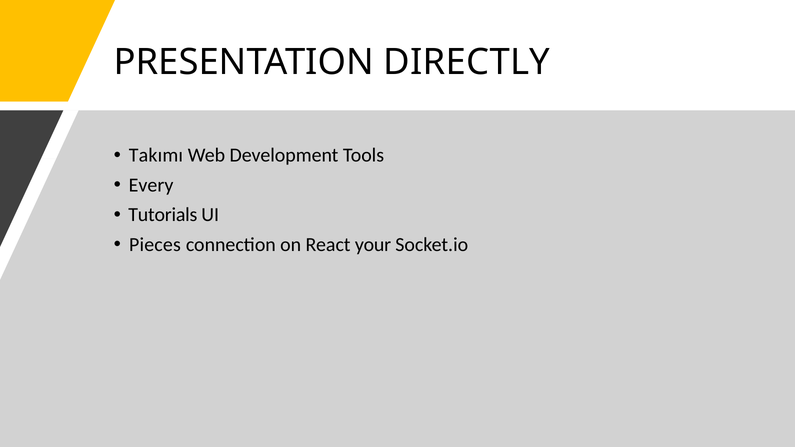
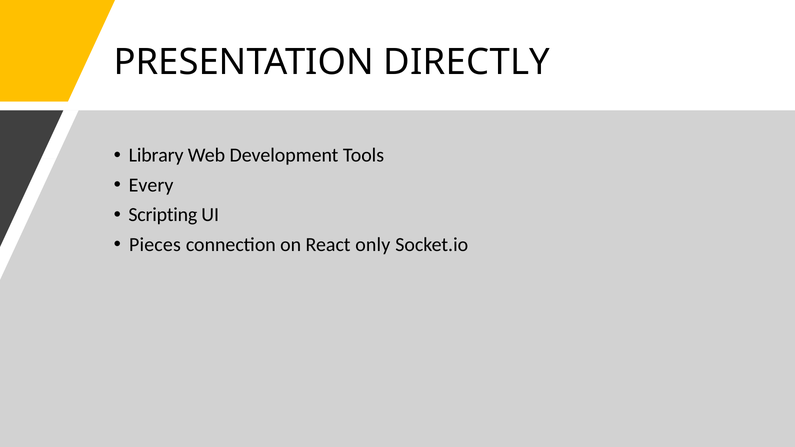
Takımı: Takımı -> Library
Tutorials: Tutorials -> Scripting
your: your -> only
